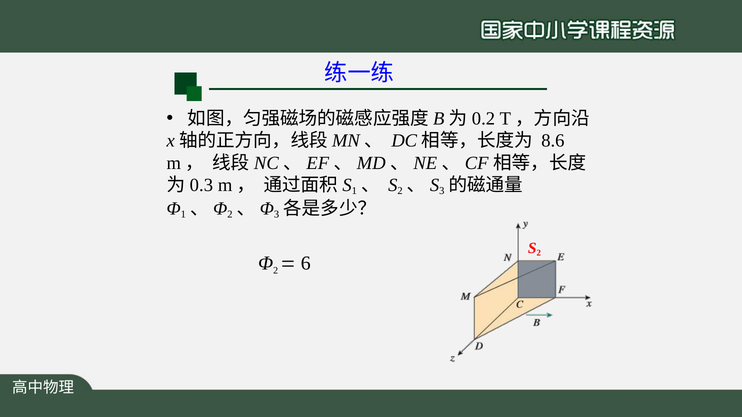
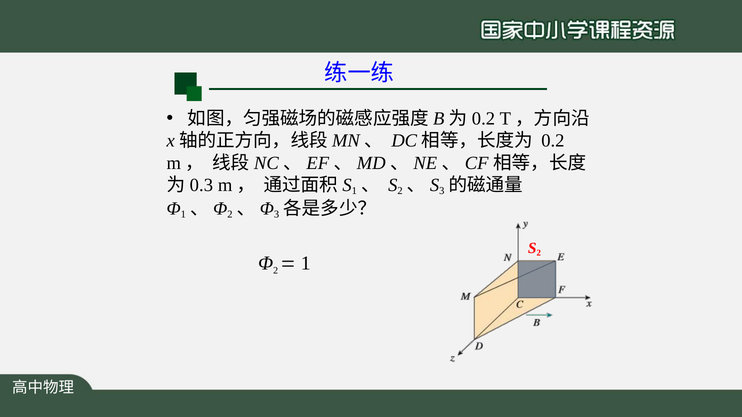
8.6: 8.6 -> 0.2
6 at (306, 264): 6 -> 1
